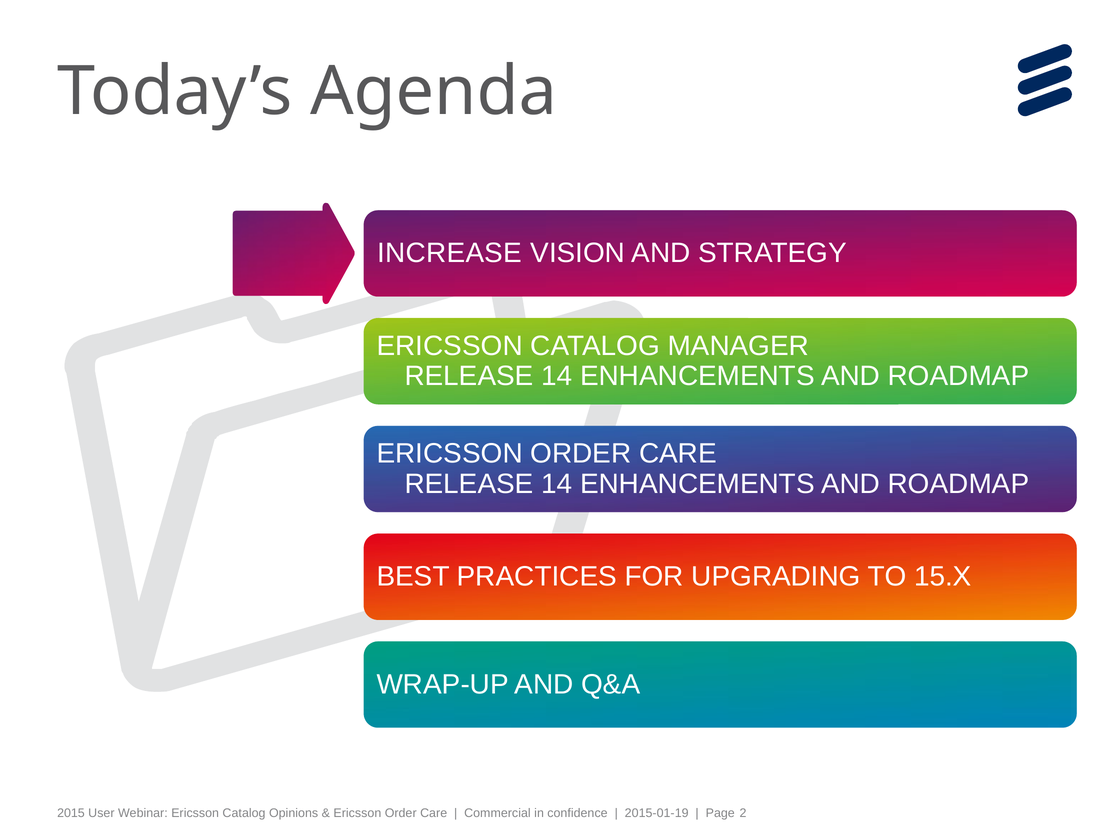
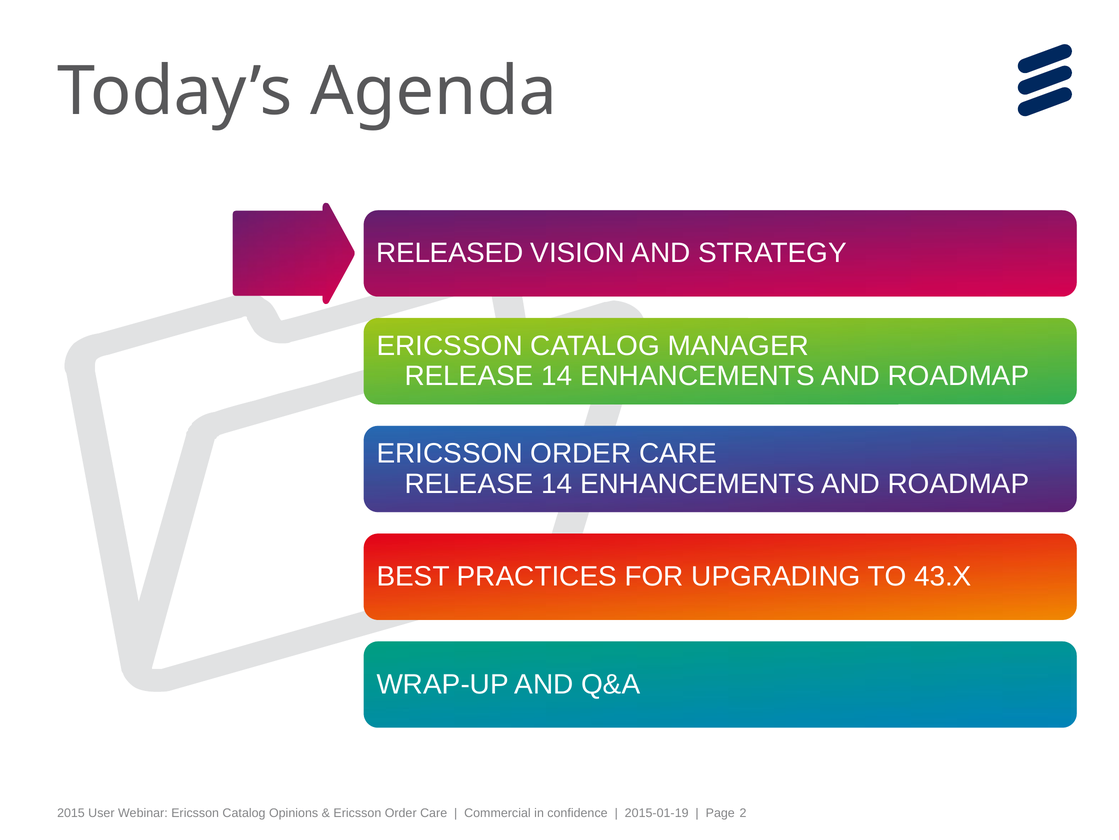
INCREASE: INCREASE -> RELEASED
15.X: 15.X -> 43.X
